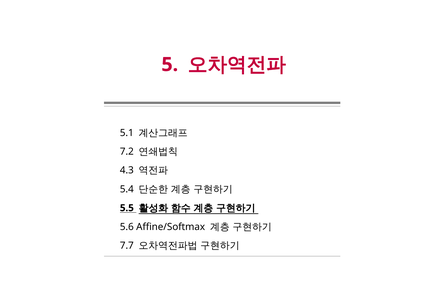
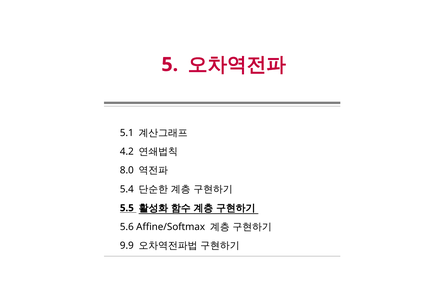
7.2: 7.2 -> 4.2
4.3: 4.3 -> 8.0
7.7: 7.7 -> 9.9
